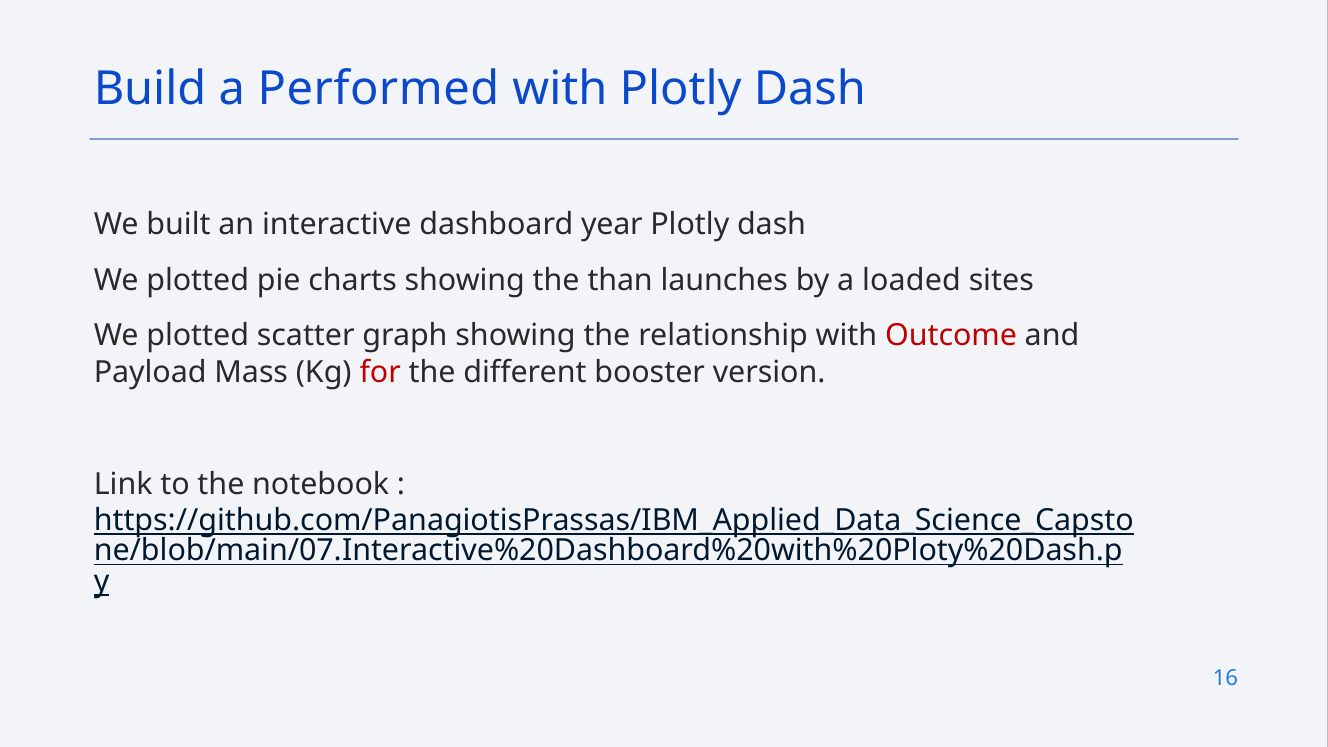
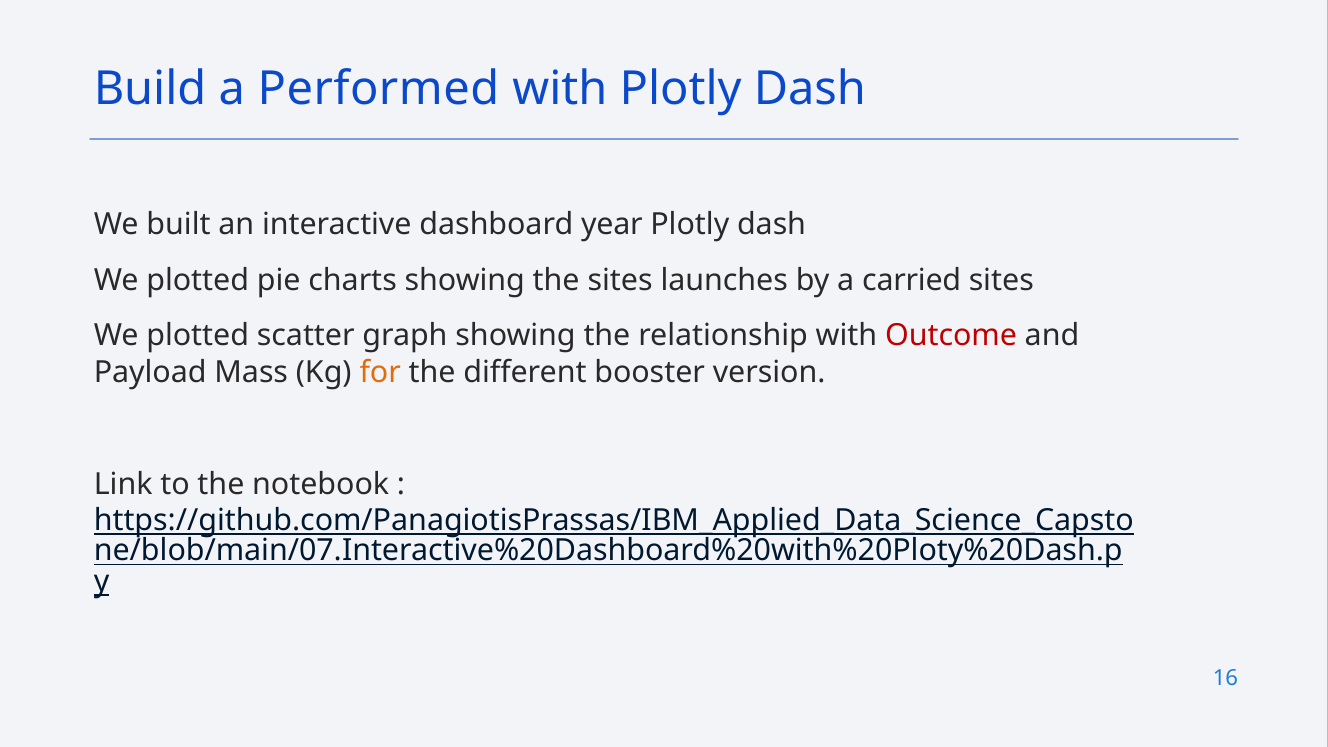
the than: than -> sites
loaded: loaded -> carried
for colour: red -> orange
